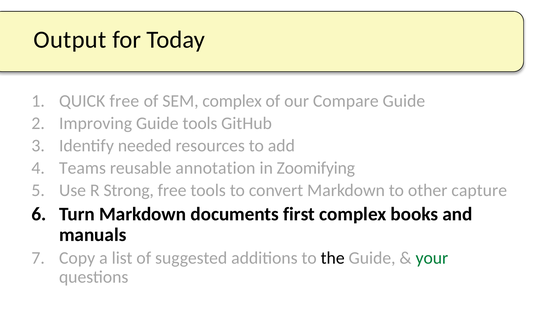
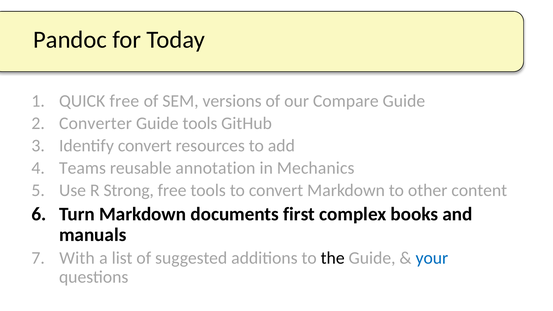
Output: Output -> Pandoc
SEM complex: complex -> versions
Improving: Improving -> Converter
Identify needed: needed -> convert
Zoomifying: Zoomifying -> Mechanics
capture: capture -> content
Copy: Copy -> With
your colour: green -> blue
